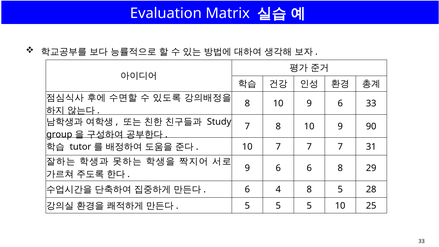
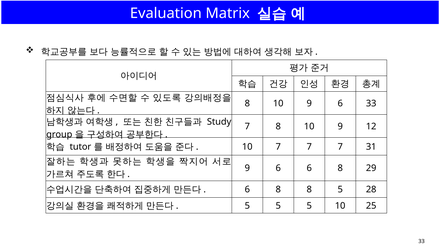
90: 90 -> 12
4 at (278, 189): 4 -> 8
